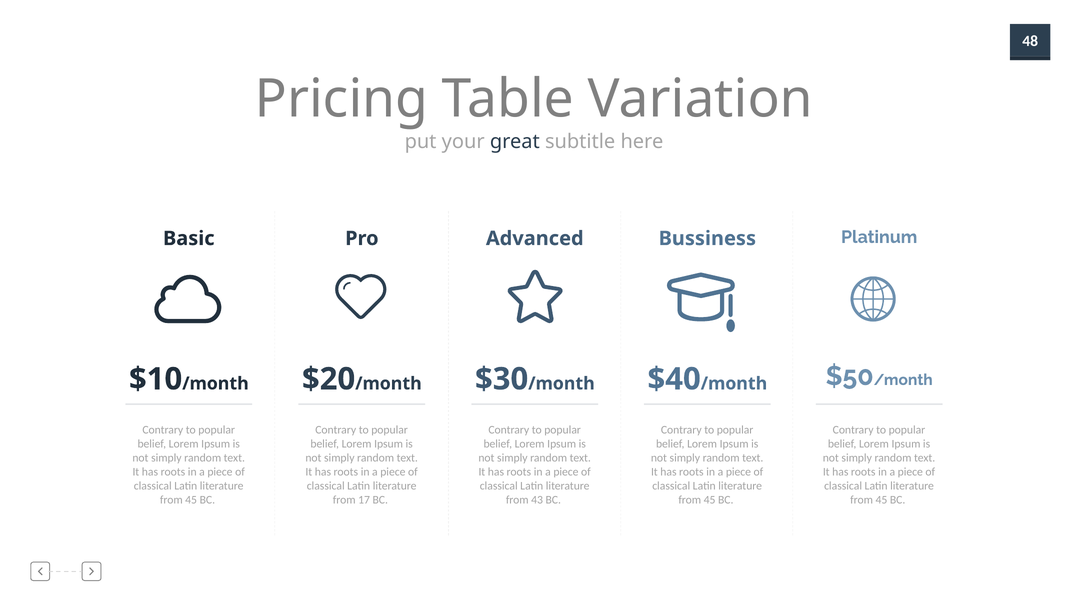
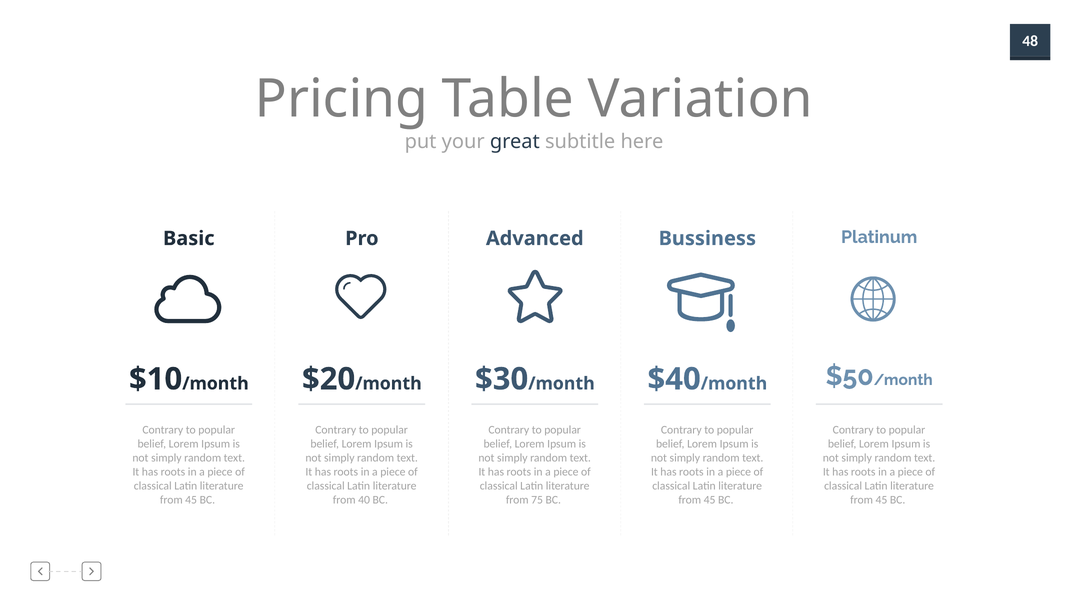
17: 17 -> 40
43: 43 -> 75
